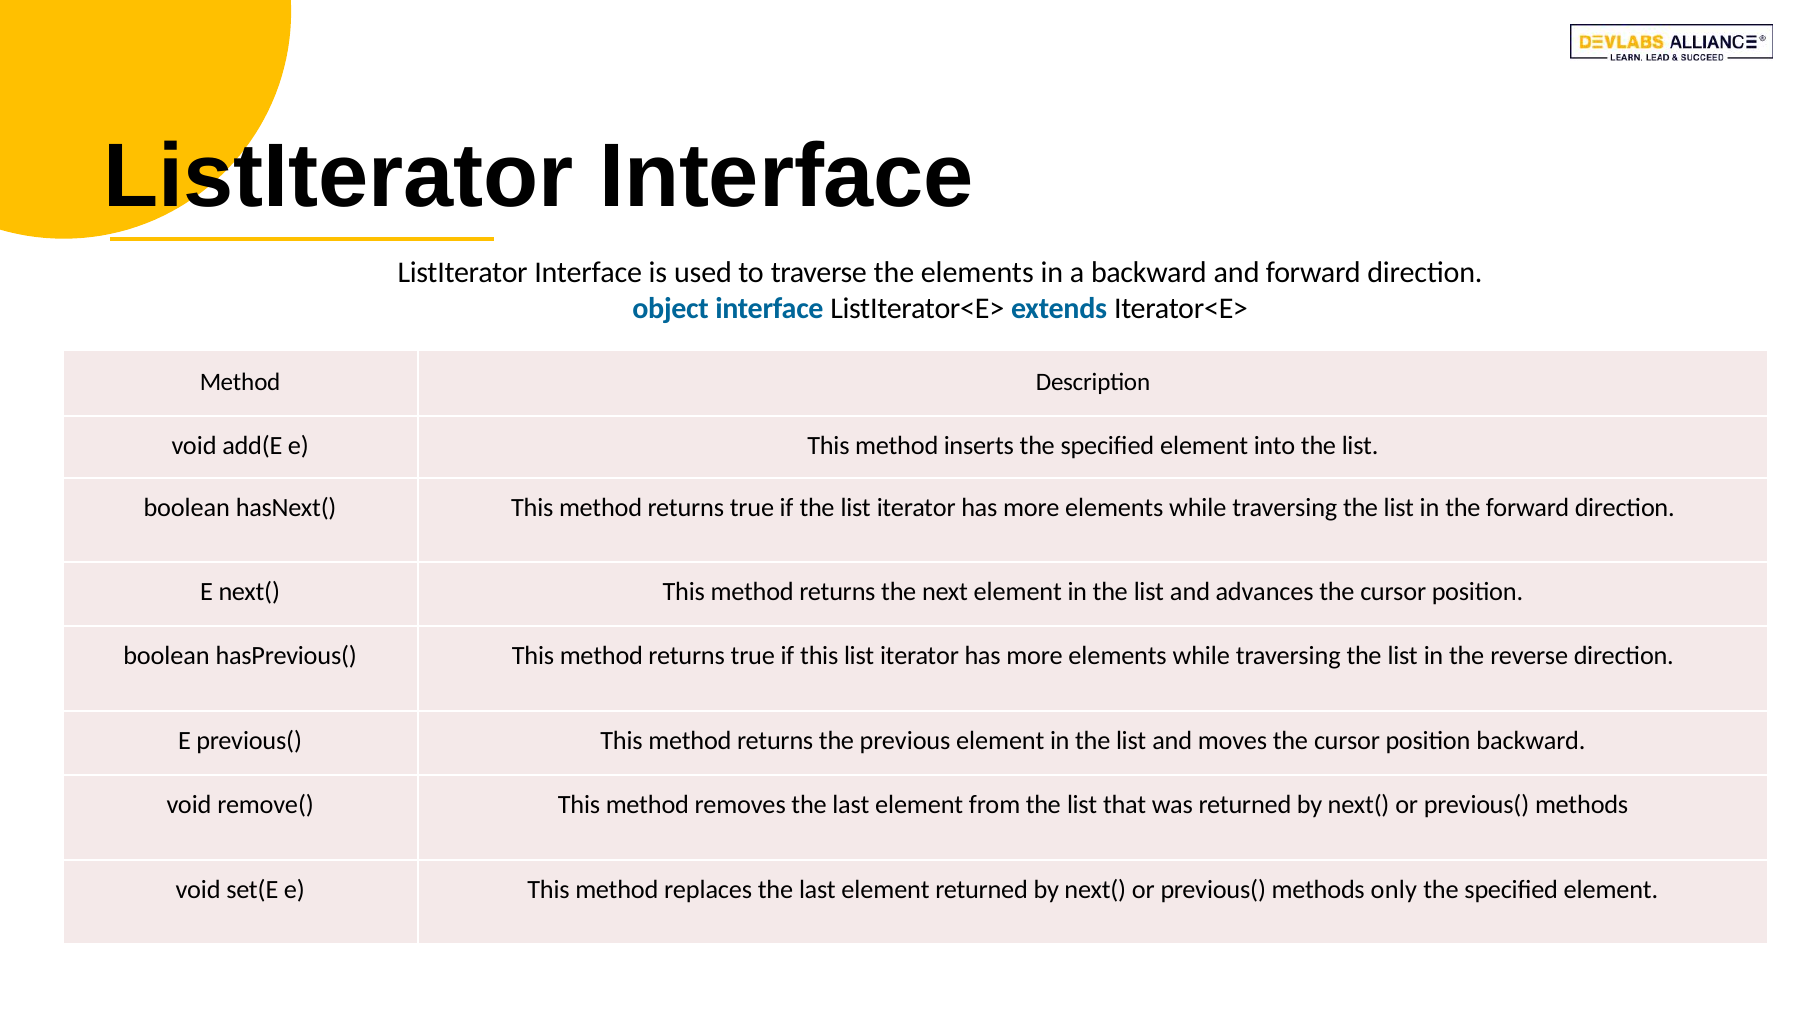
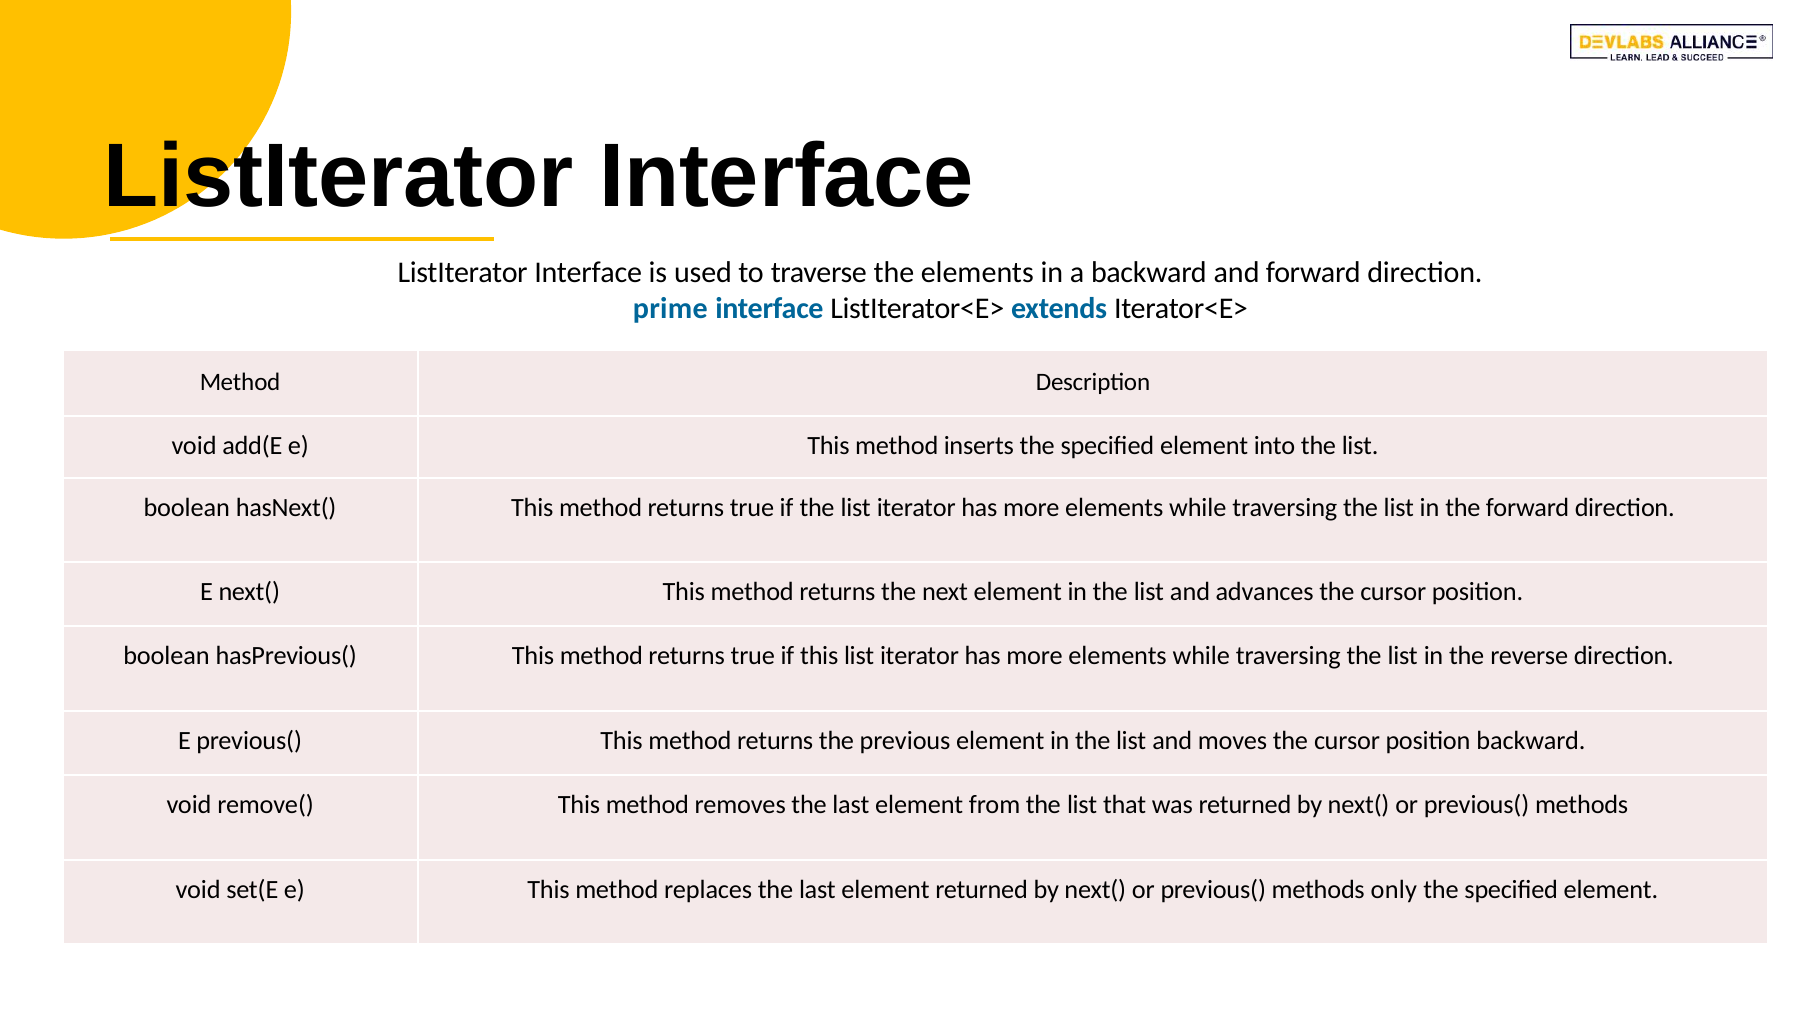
object: object -> prime
